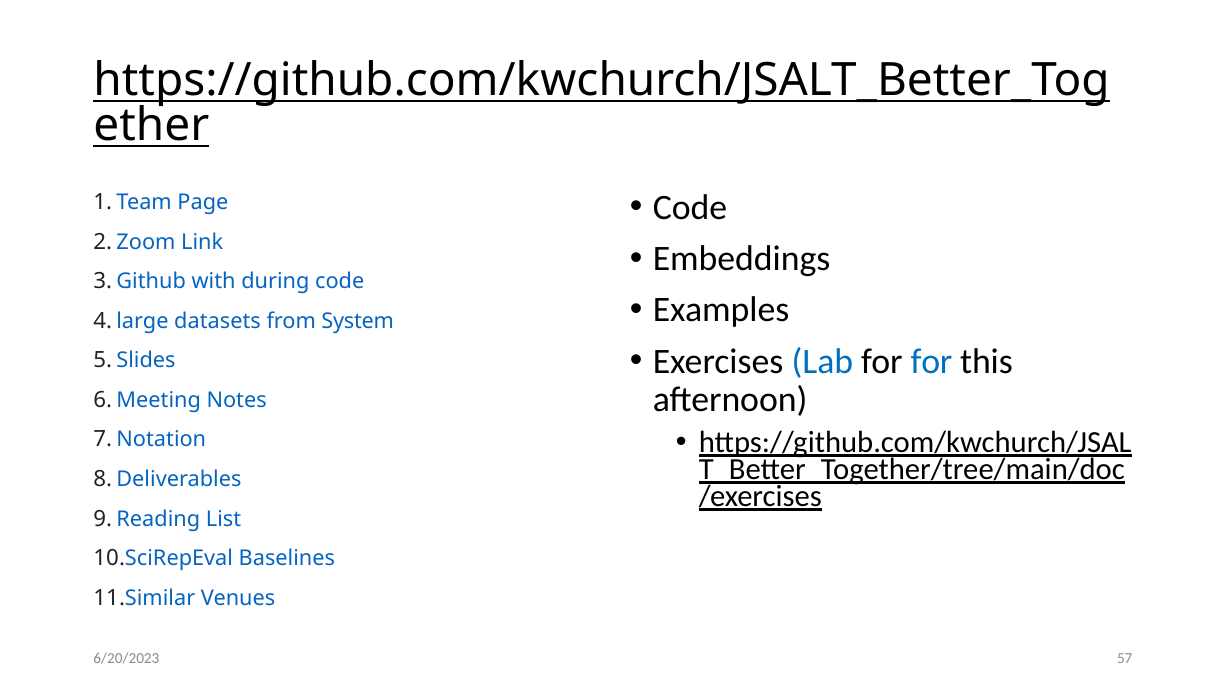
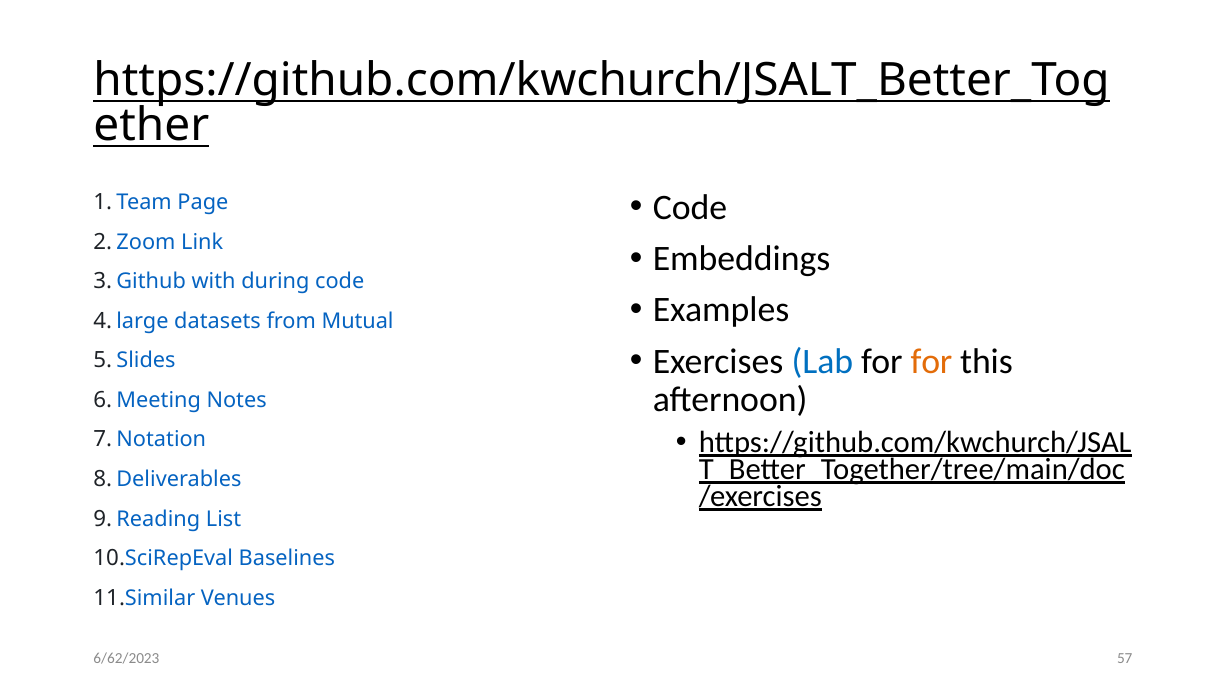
System: System -> Mutual
for at (931, 361) colour: blue -> orange
6/20/2023: 6/20/2023 -> 6/62/2023
